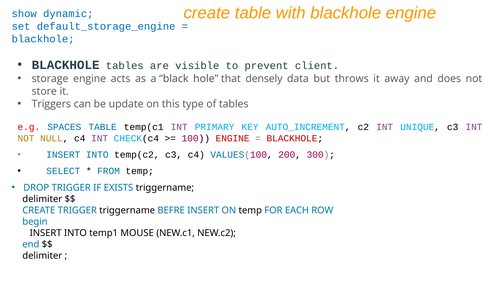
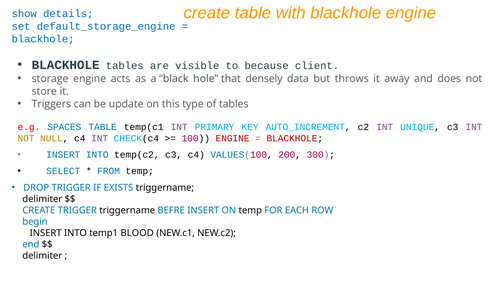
dynamic: dynamic -> details
prevent: prevent -> because
MOUSE: MOUSE -> BLOOD
